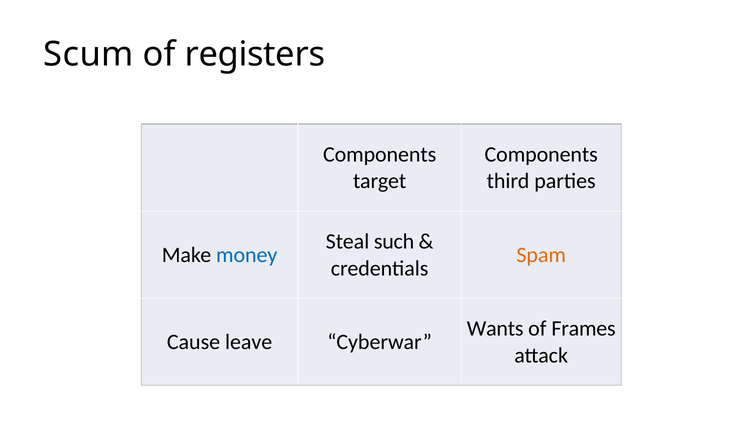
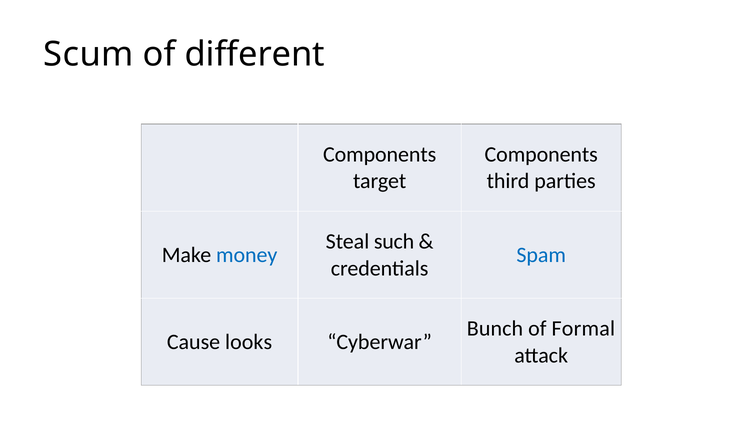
registers: registers -> different
Spam colour: orange -> blue
Wants: Wants -> Bunch
Frames: Frames -> Formal
leave: leave -> looks
